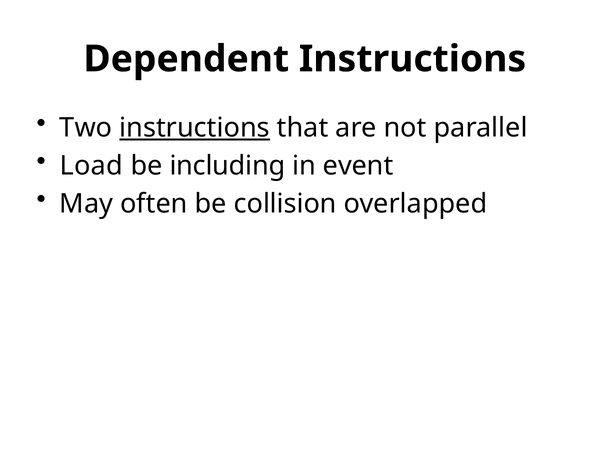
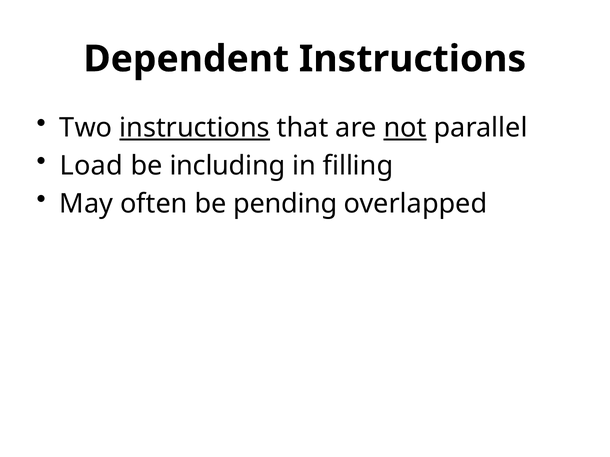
not underline: none -> present
event: event -> filling
collision: collision -> pending
